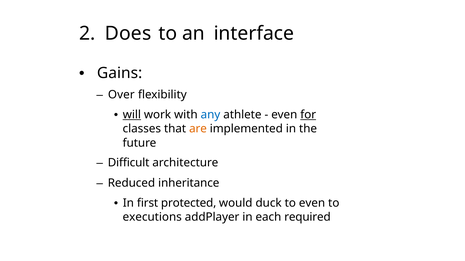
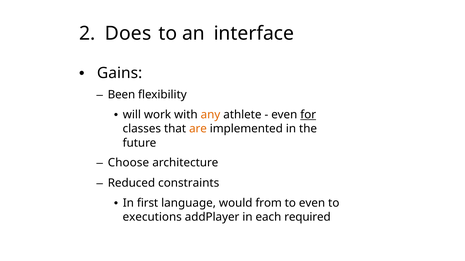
Over: Over -> Been
will underline: present -> none
any colour: blue -> orange
Difficult: Difficult -> Choose
inheritance: inheritance -> constraints
protected: protected -> language
duck: duck -> from
